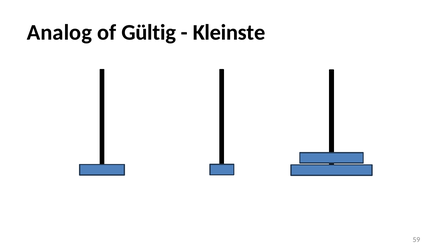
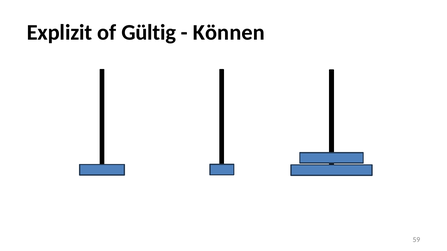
Analog: Analog -> Explizit
Kleinste: Kleinste -> Können
